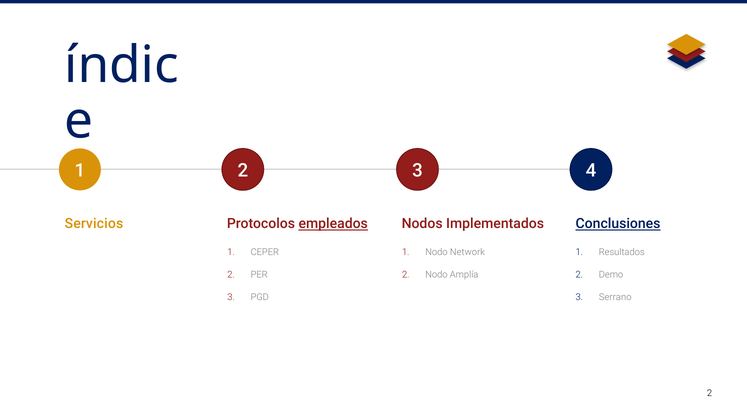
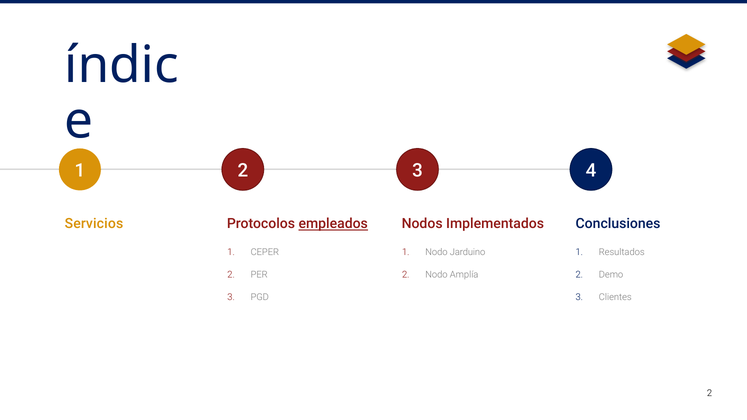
Conclusiones underline: present -> none
Network: Network -> Jarduino
Serrano: Serrano -> Clientes
